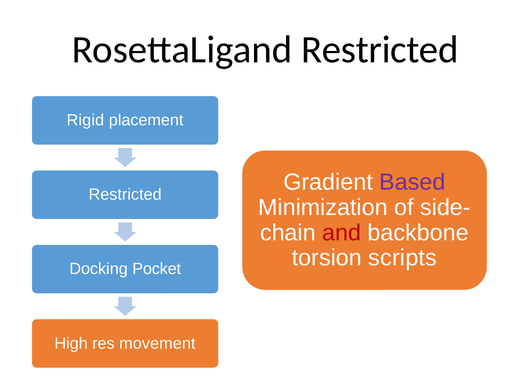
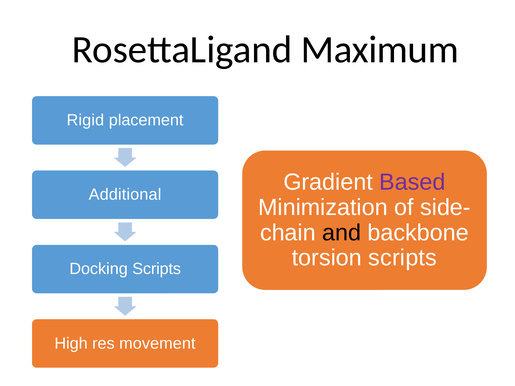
RosettaLigand Restricted: Restricted -> Maximum
Restricted at (125, 195): Restricted -> Additional
and colour: red -> black
Docking Pocket: Pocket -> Scripts
